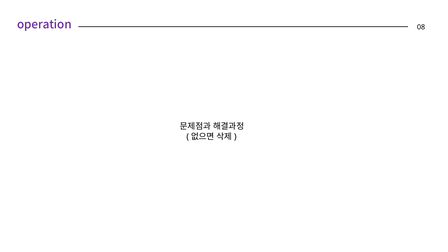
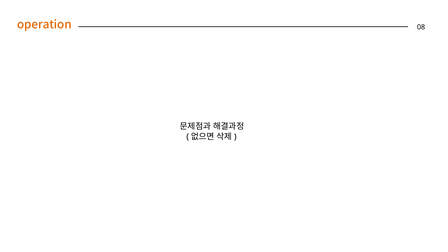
operation colour: purple -> orange
